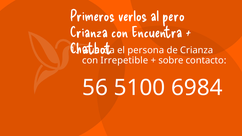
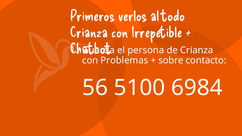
pero: pero -> todo
Encuentra: Encuentra -> Irrepetible
Irrepetible: Irrepetible -> Problemas
